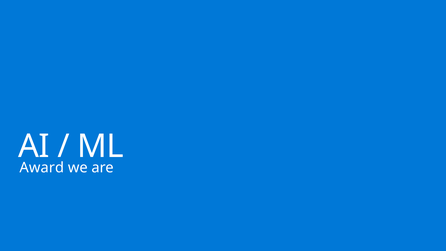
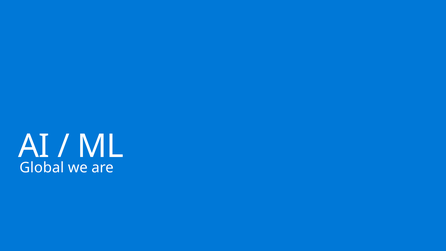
Award: Award -> Global
